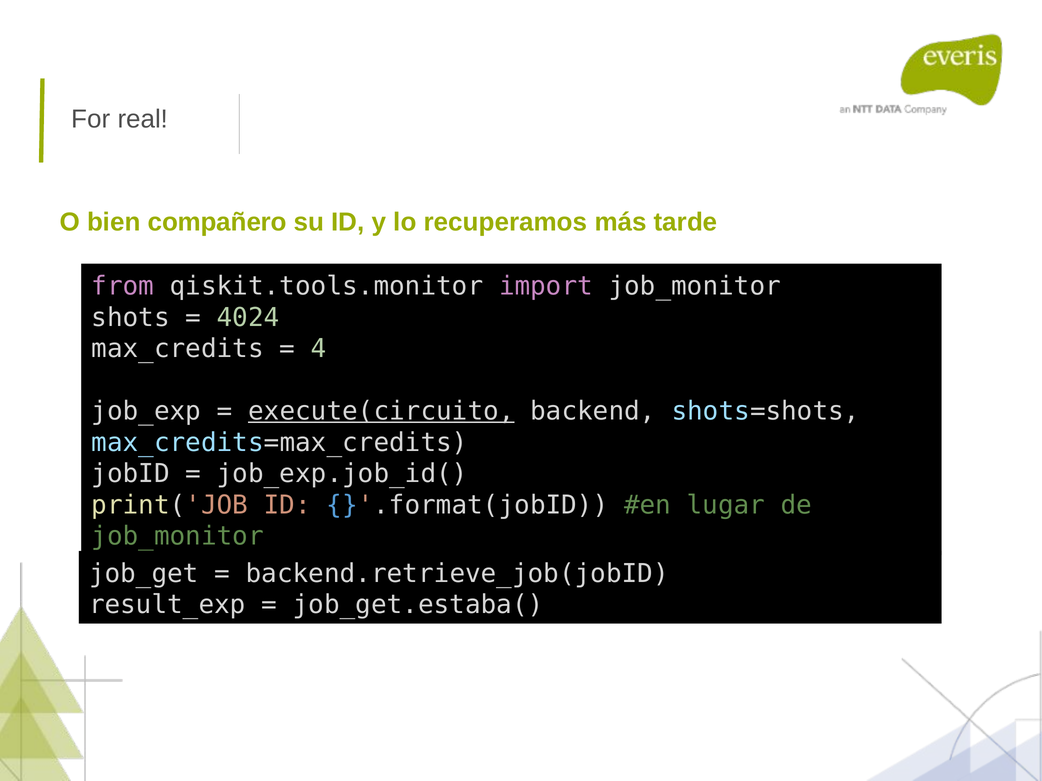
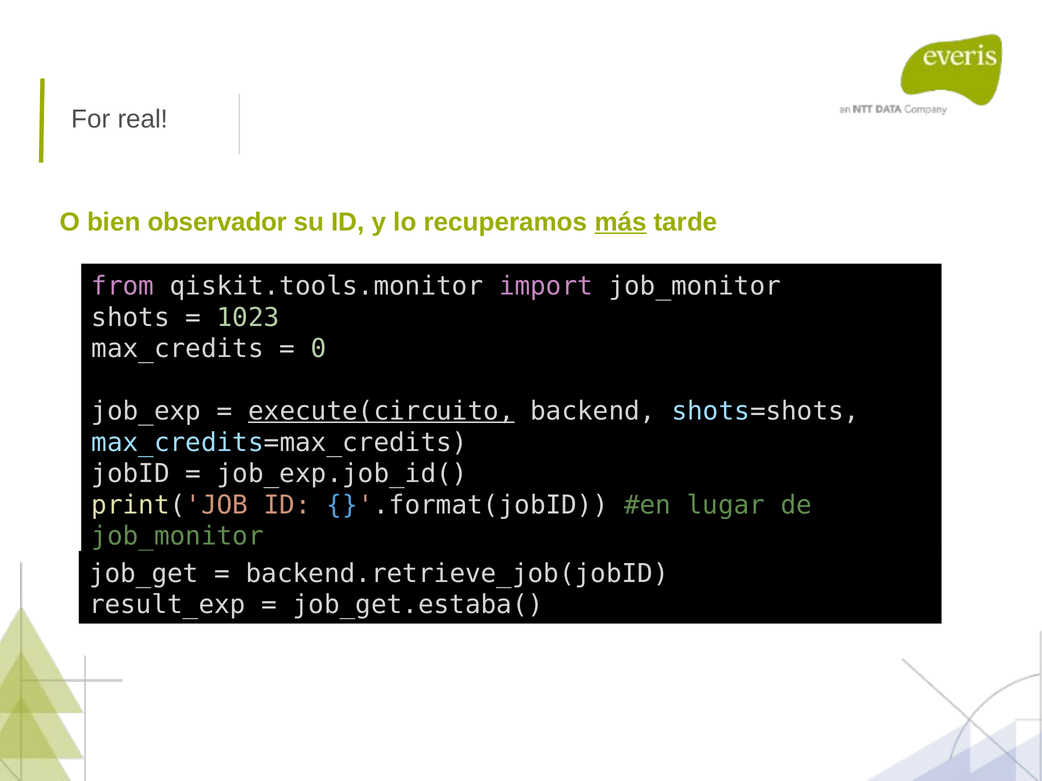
compañero: compañero -> observador
más underline: none -> present
4024: 4024 -> 1023
4: 4 -> 0
